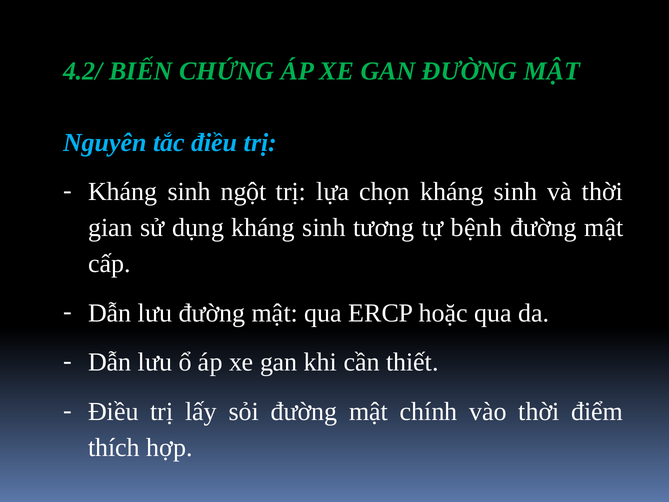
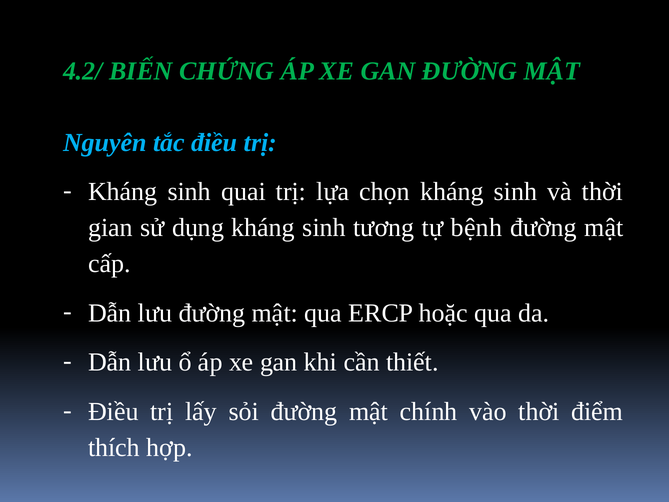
ngột: ngột -> quai
